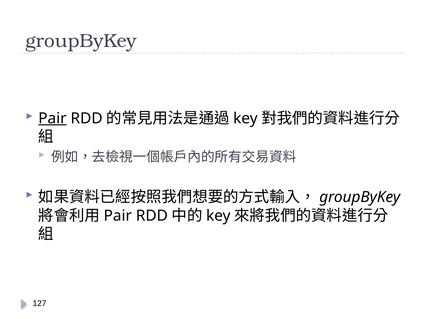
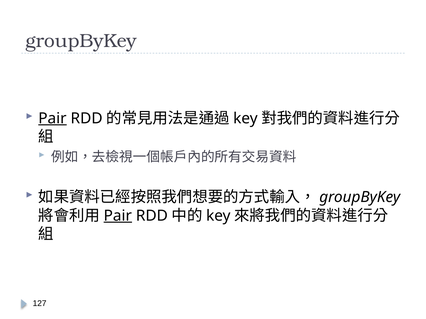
Pair at (118, 216) underline: none -> present
